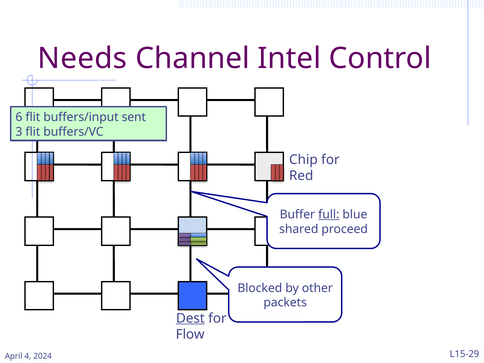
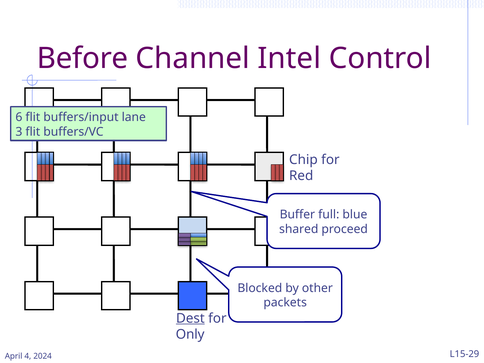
Needs: Needs -> Before
sent: sent -> lane
full underline: present -> none
Flow: Flow -> Only
